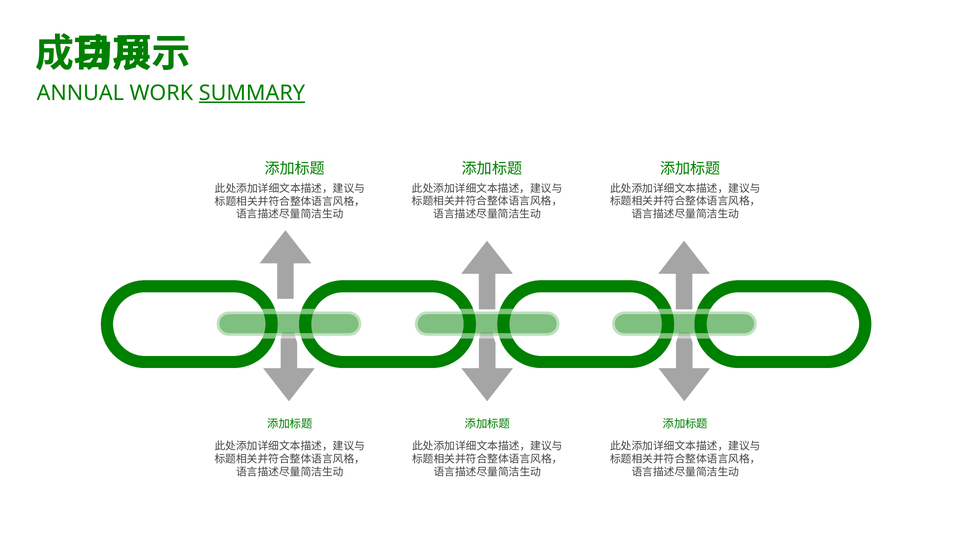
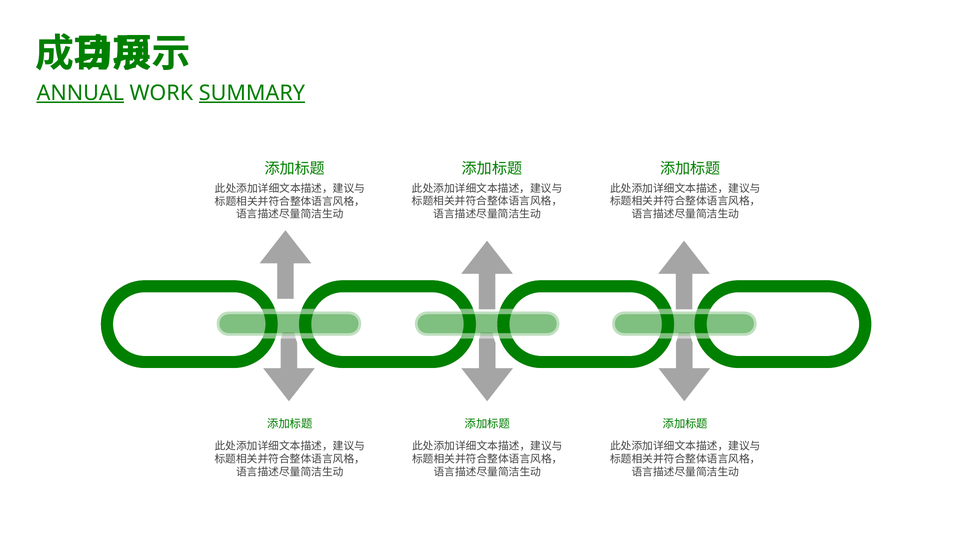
ANNUAL underline: none -> present
